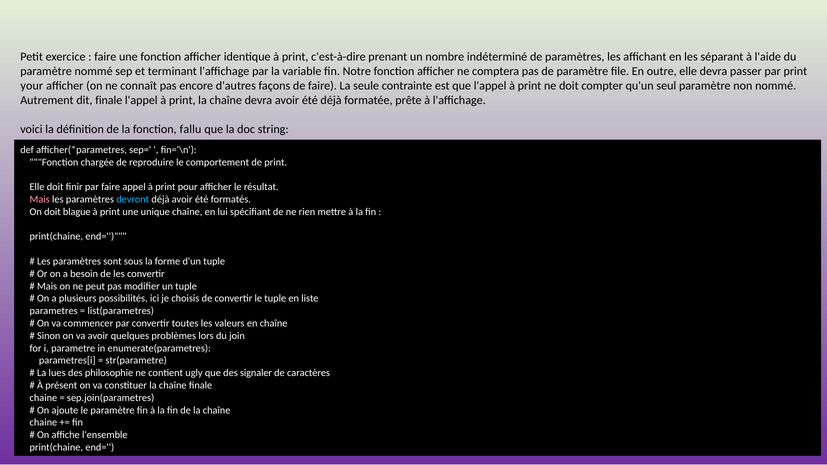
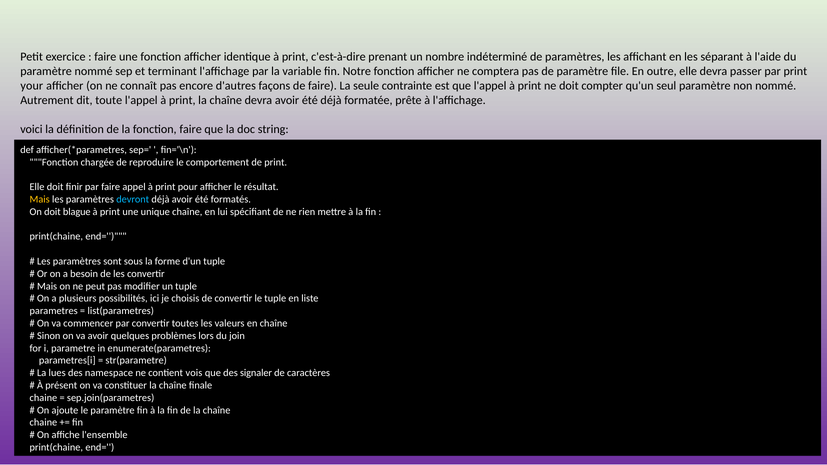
dit finale: finale -> toute
fonction fallu: fallu -> faire
Mais at (40, 199) colour: pink -> yellow
philosophie: philosophie -> namespace
ugly: ugly -> vois
